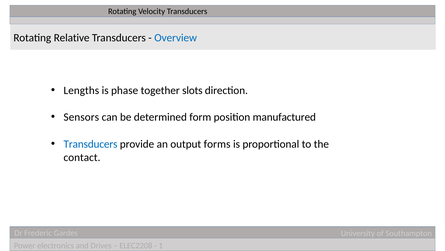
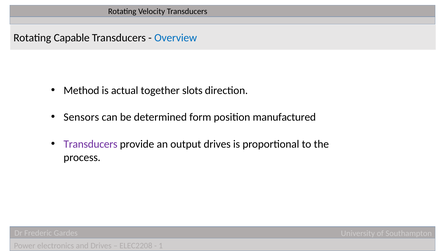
Relative: Relative -> Capable
Lengths: Lengths -> Method
phase: phase -> actual
Transducers at (91, 144) colour: blue -> purple
output forms: forms -> drives
contact: contact -> process
